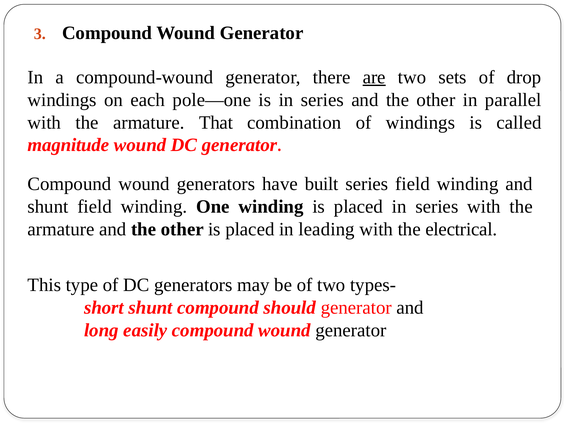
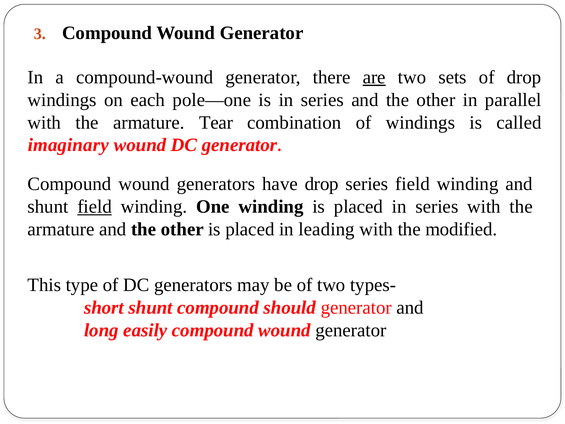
That: That -> Tear
magnitude: magnitude -> imaginary
have built: built -> drop
field at (95, 207) underline: none -> present
electrical: electrical -> modified
